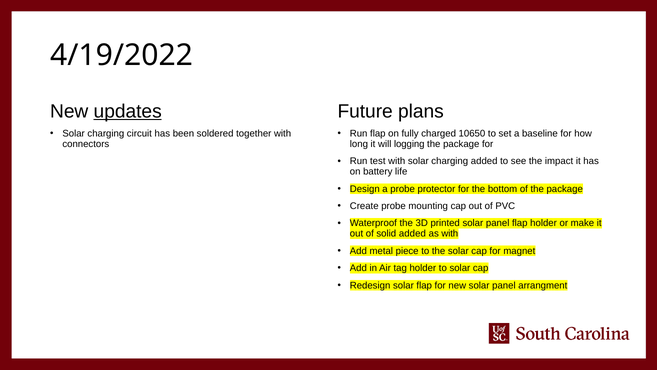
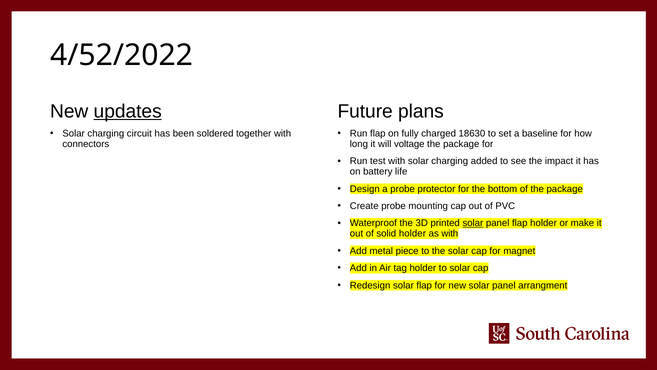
4/19/2022: 4/19/2022 -> 4/52/2022
10650: 10650 -> 18630
logging: logging -> voltage
solar at (473, 223) underline: none -> present
solid added: added -> holder
